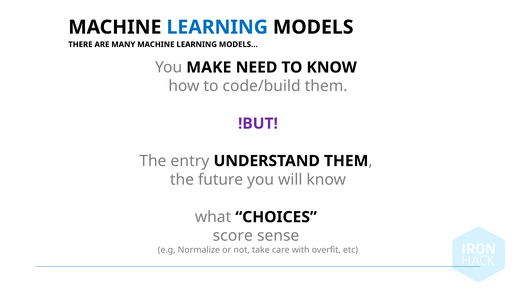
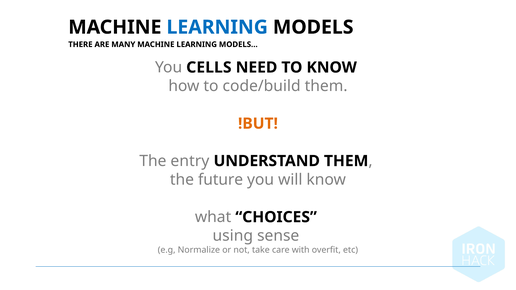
MAKE: MAKE -> CELLS
!BUT colour: purple -> orange
score: score -> using
